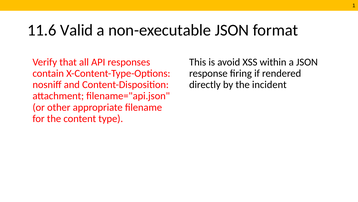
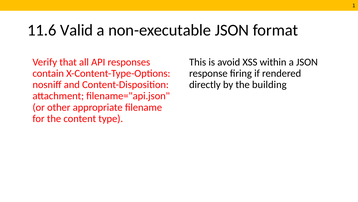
incident: incident -> building
